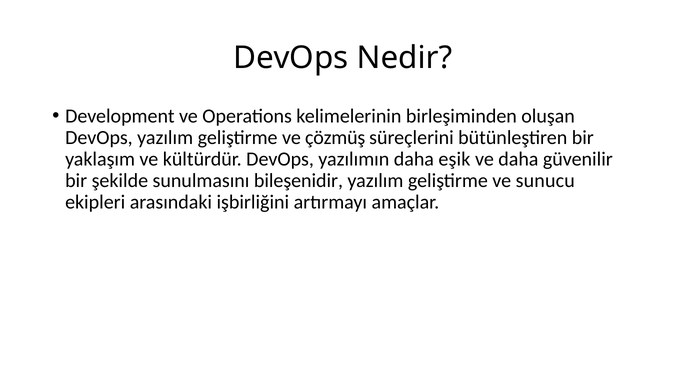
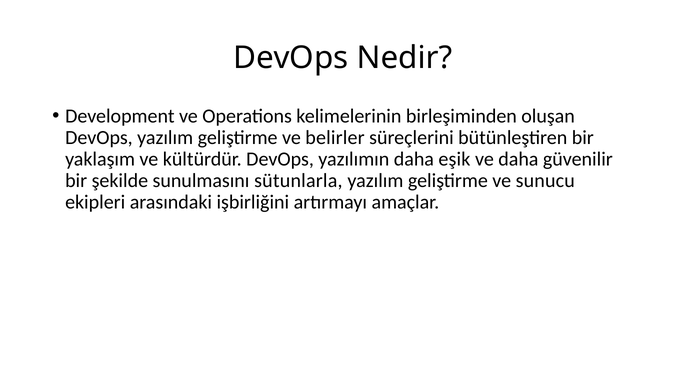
çözmüş: çözmüş -> belirler
bileşenidir: bileşenidir -> sütunlarla
